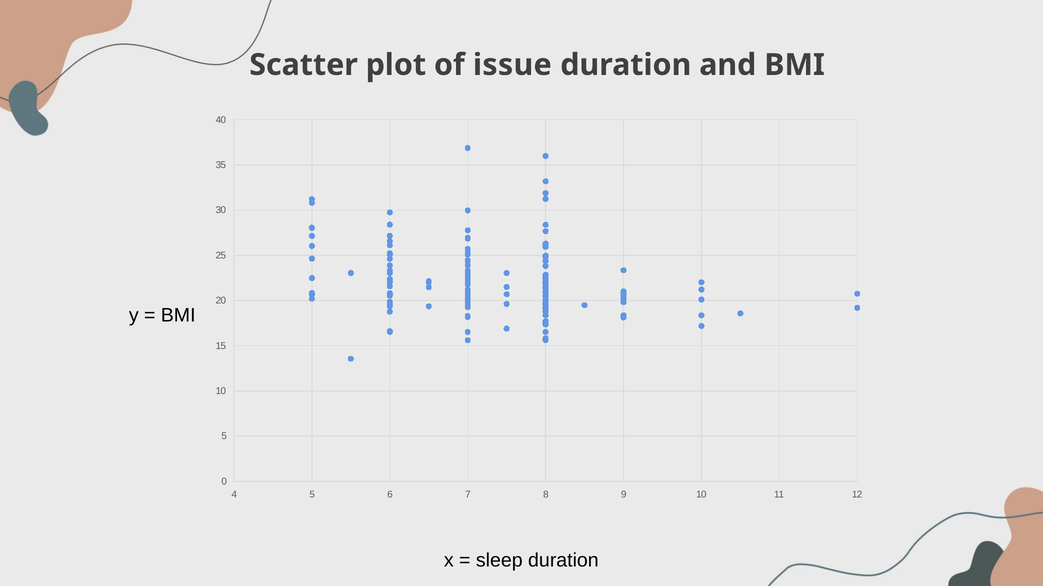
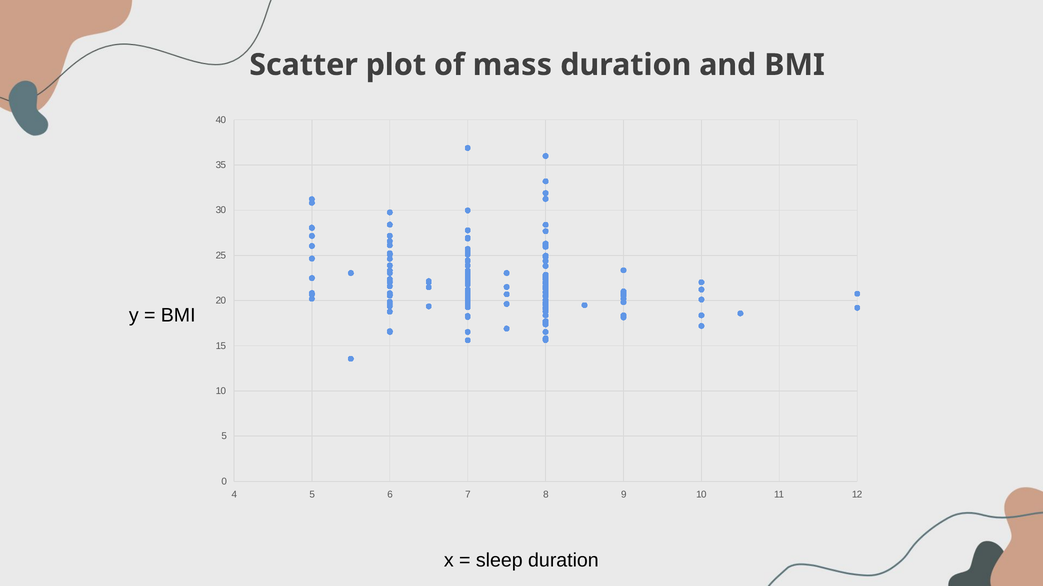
issue: issue -> mass
